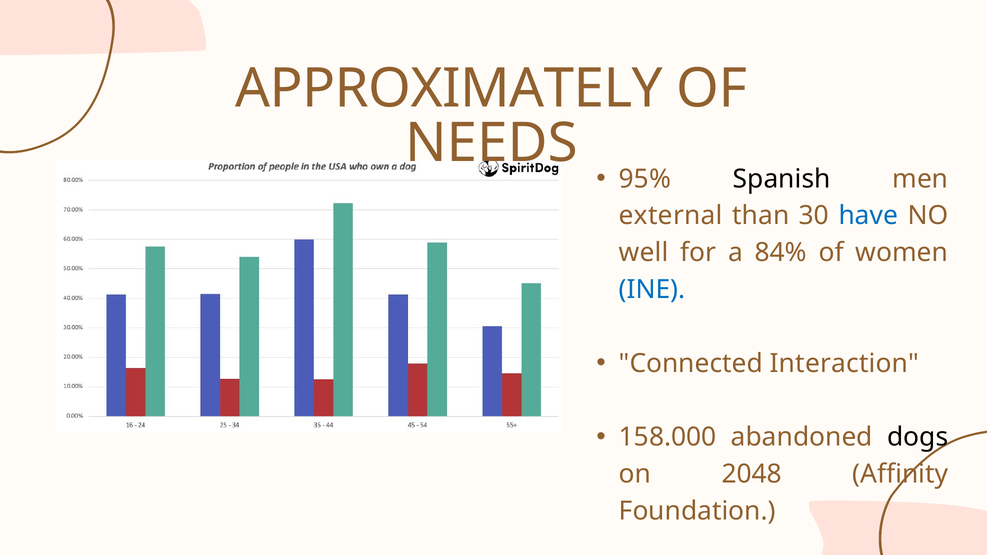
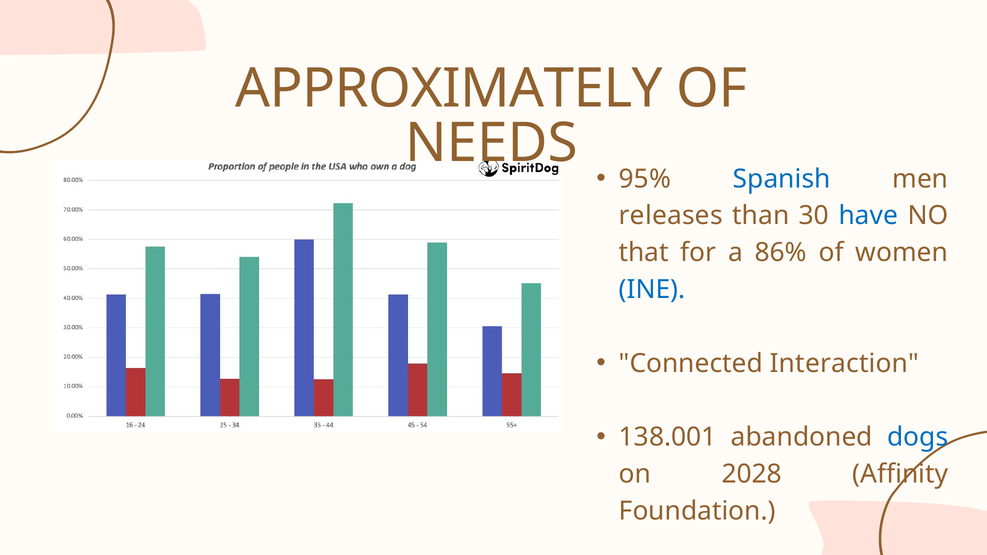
Spanish colour: black -> blue
external: external -> releases
well: well -> that
84%: 84% -> 86%
158.000: 158.000 -> 138.001
dogs colour: black -> blue
2048: 2048 -> 2028
